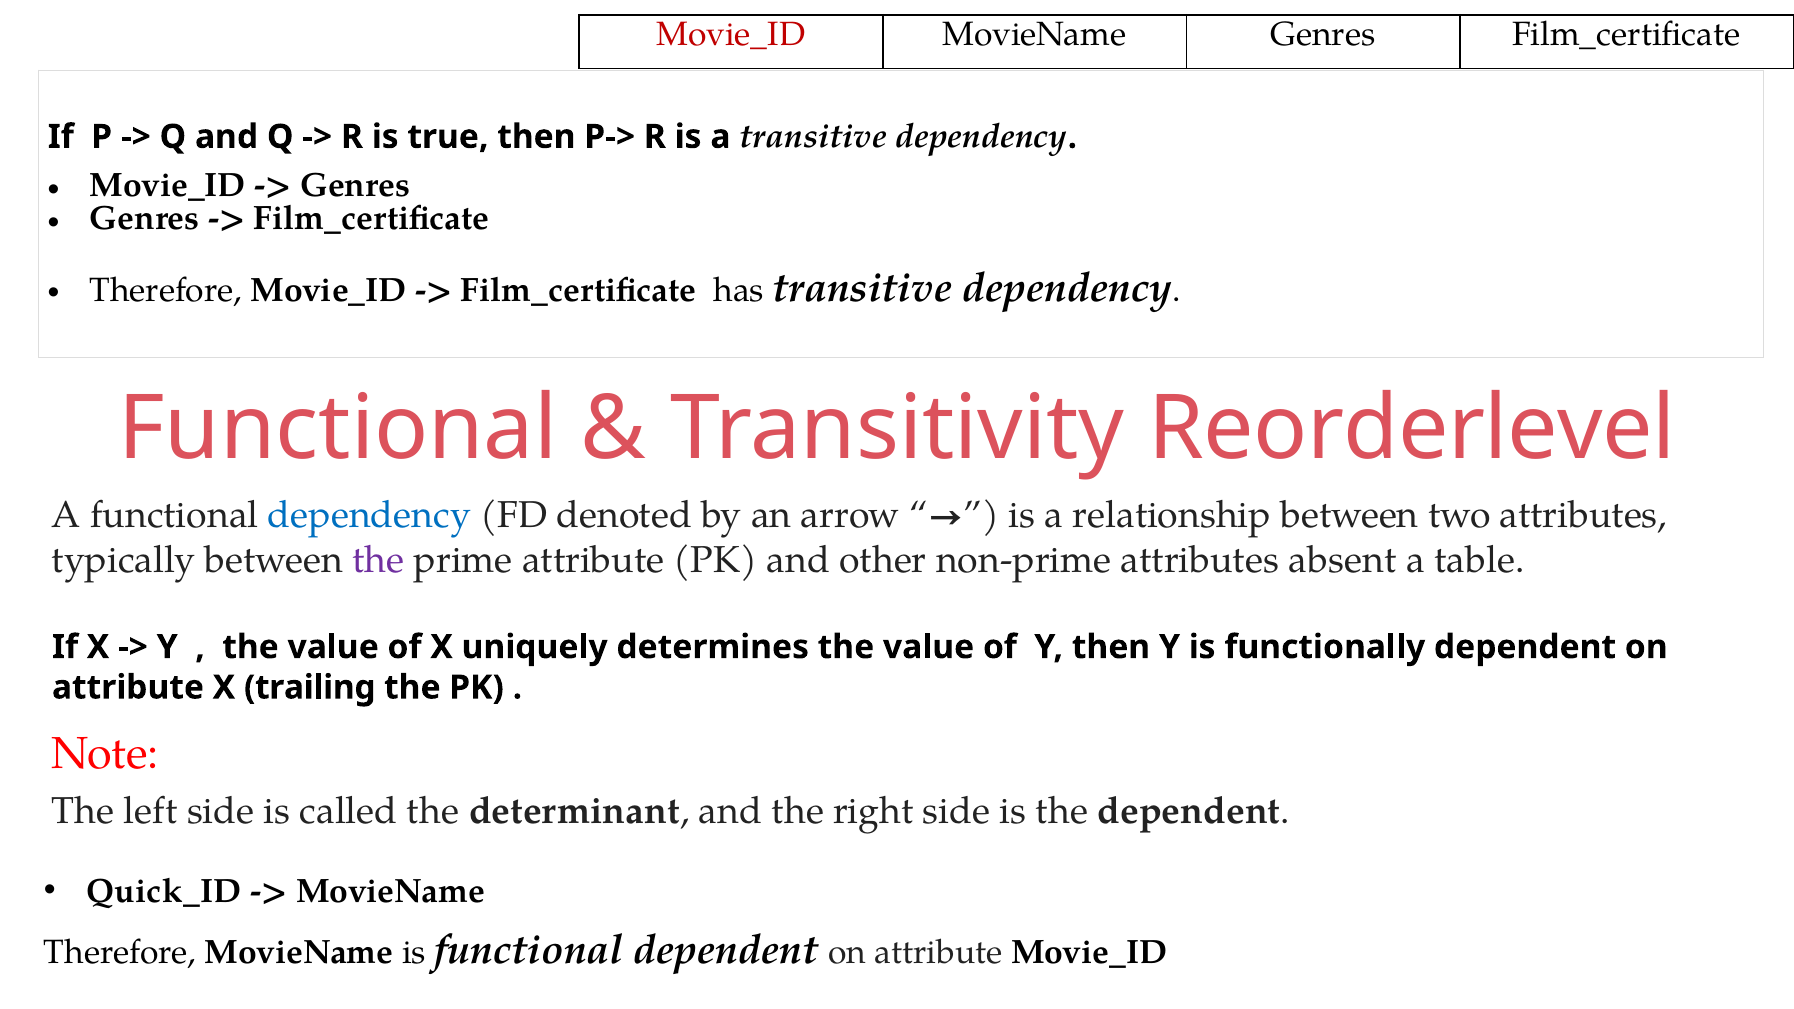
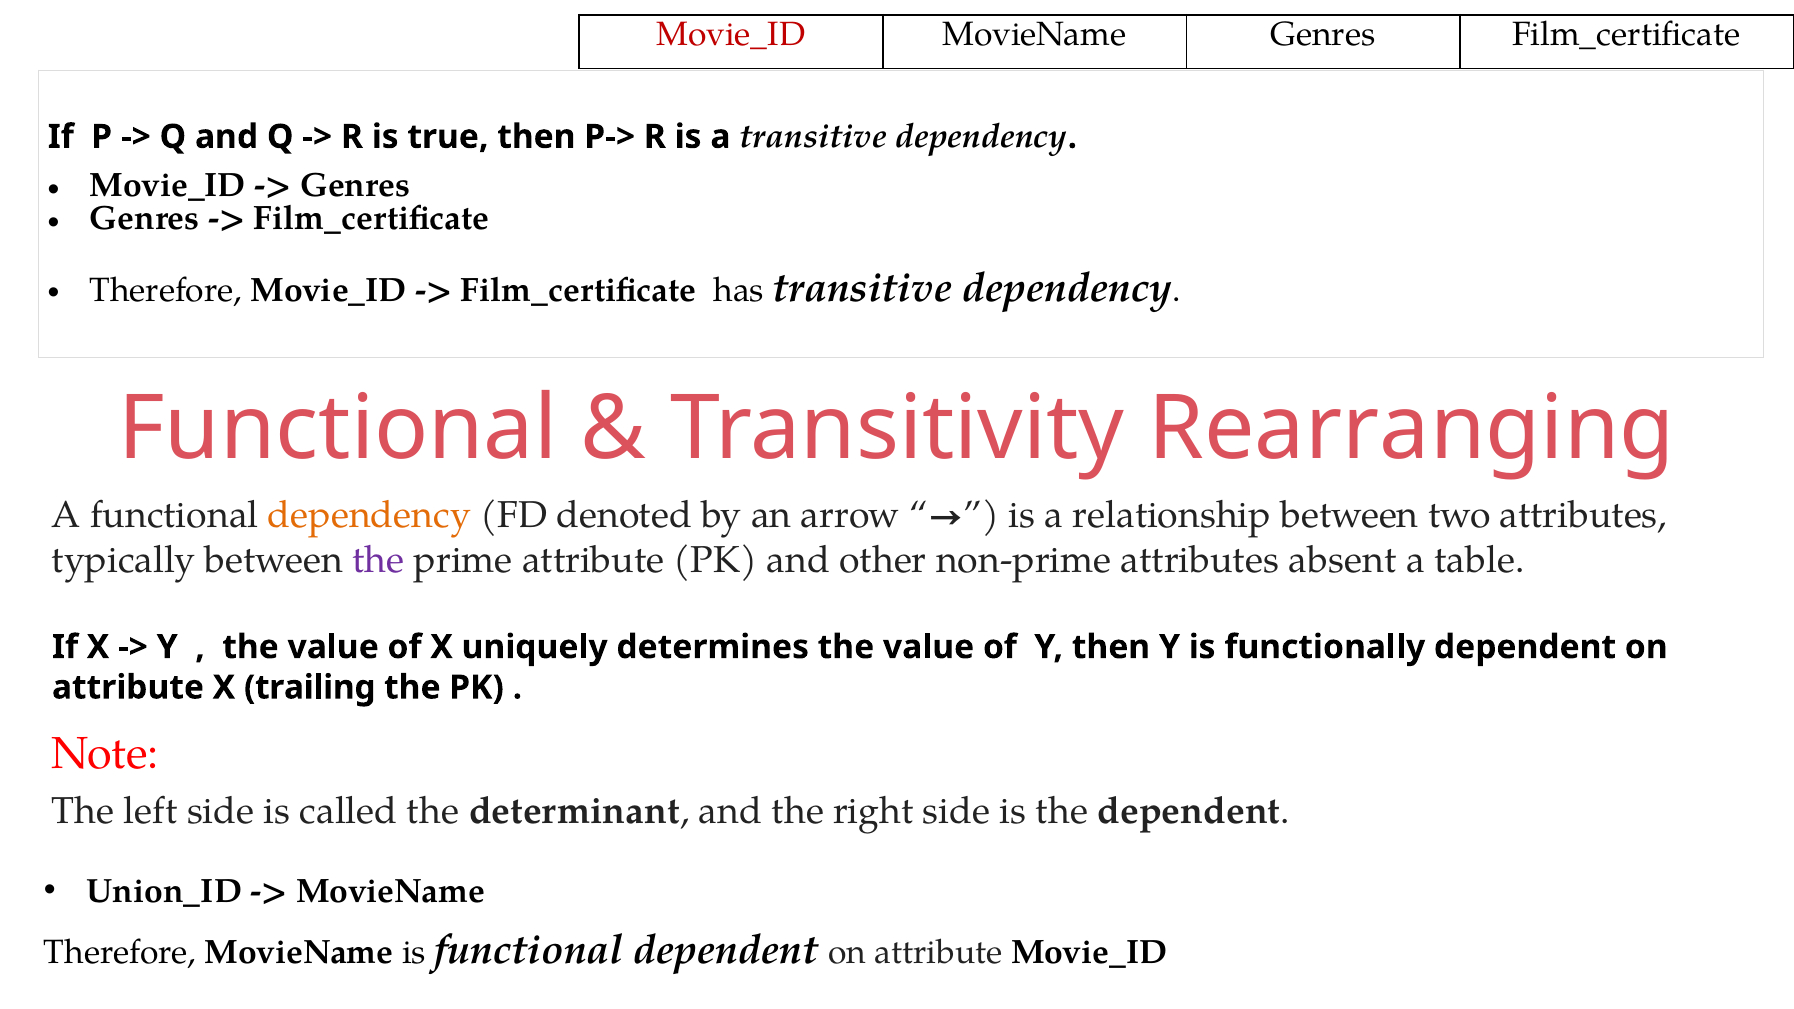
Reorderlevel: Reorderlevel -> Rearranging
dependency at (369, 515) colour: blue -> orange
Quick_ID: Quick_ID -> Union_ID
